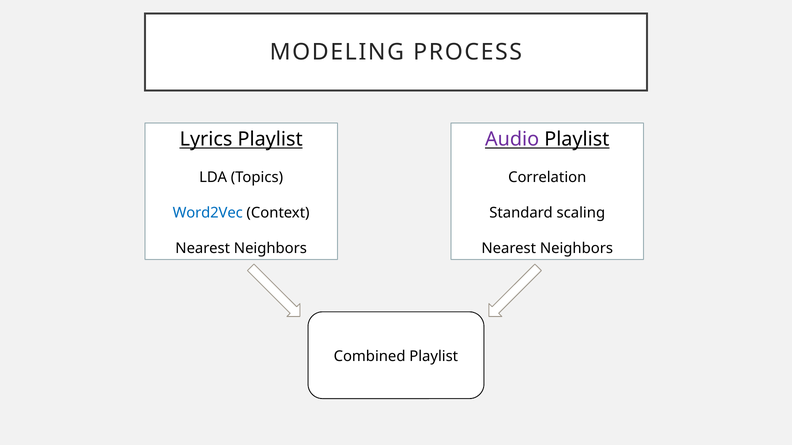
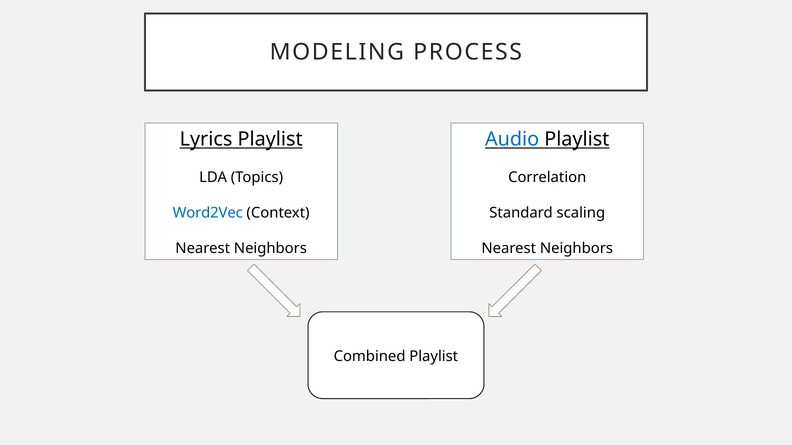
Audio colour: purple -> blue
